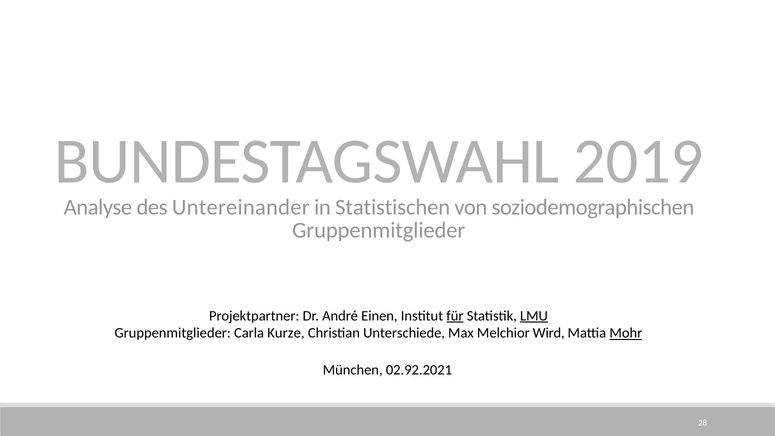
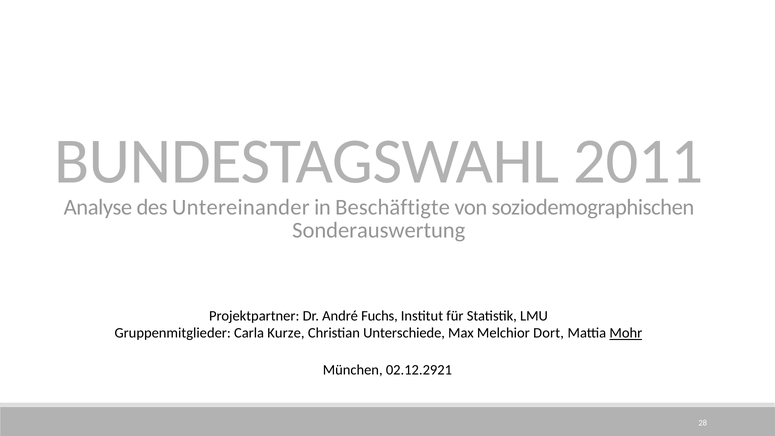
2019: 2019 -> 2011
Statistischen: Statistischen -> Beschäftigte
Gruppenmitglieder at (379, 230): Gruppenmitglieder -> Sonderauswertung
Einen: Einen -> Fuchs
für underline: present -> none
LMU underline: present -> none
Wird: Wird -> Dort
02.92.2021: 02.92.2021 -> 02.12.2921
